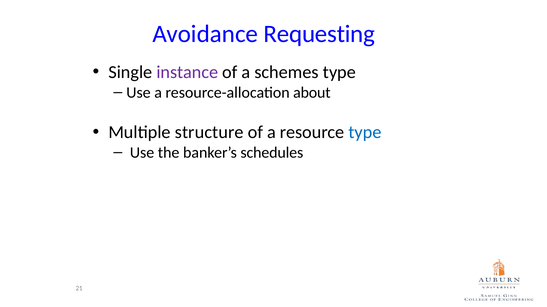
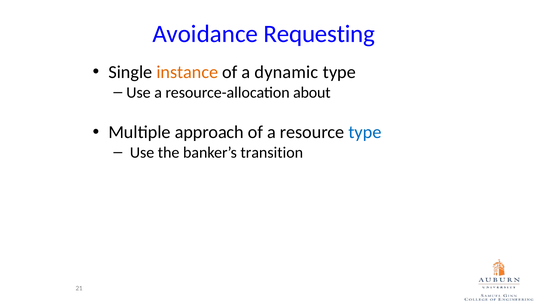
instance colour: purple -> orange
schemes: schemes -> dynamic
structure: structure -> approach
schedules: schedules -> transition
